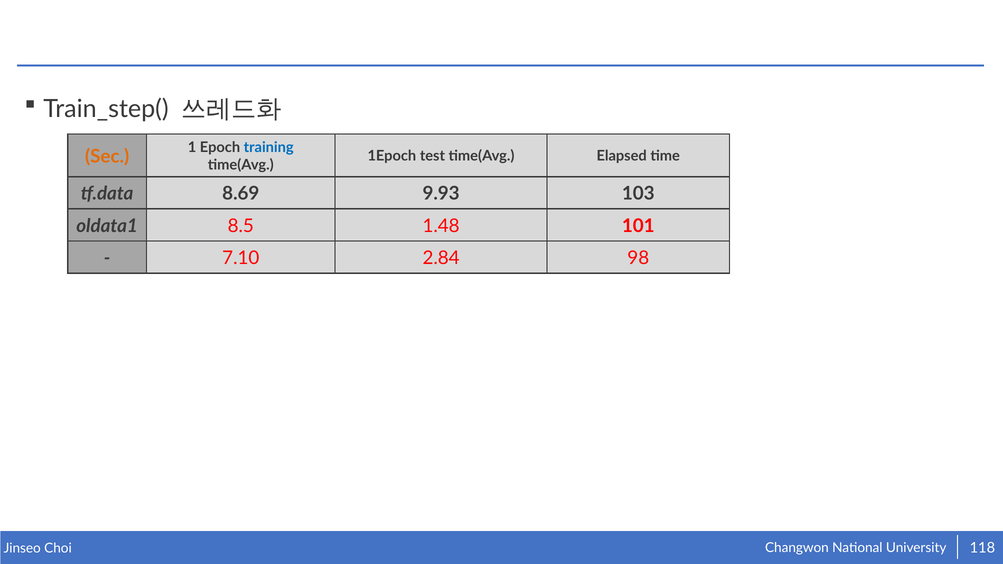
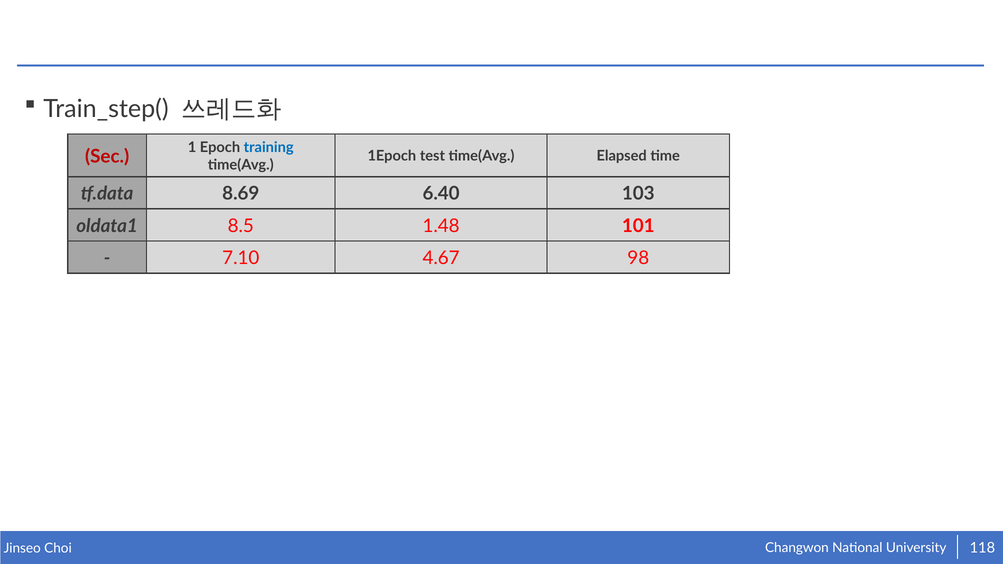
Sec colour: orange -> red
9.93: 9.93 -> 6.40
2.84: 2.84 -> 4.67
